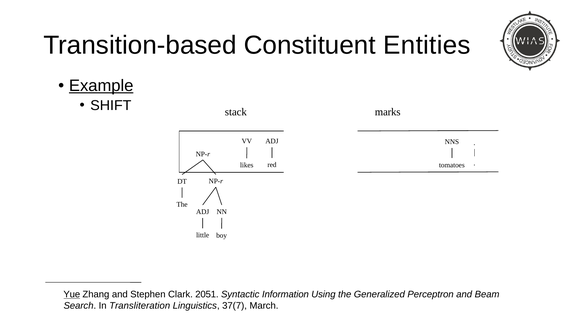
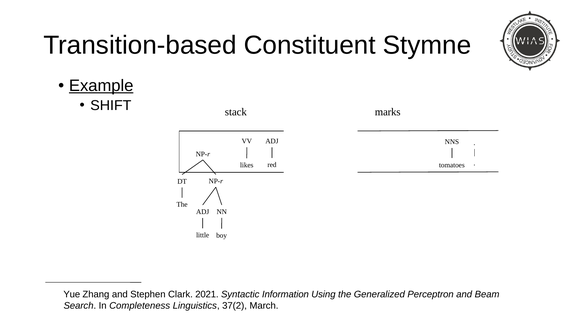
Entities: Entities -> Stymne
Yue underline: present -> none
2051: 2051 -> 2021
Transliteration: Transliteration -> Completeness
37(7: 37(7 -> 37(2
